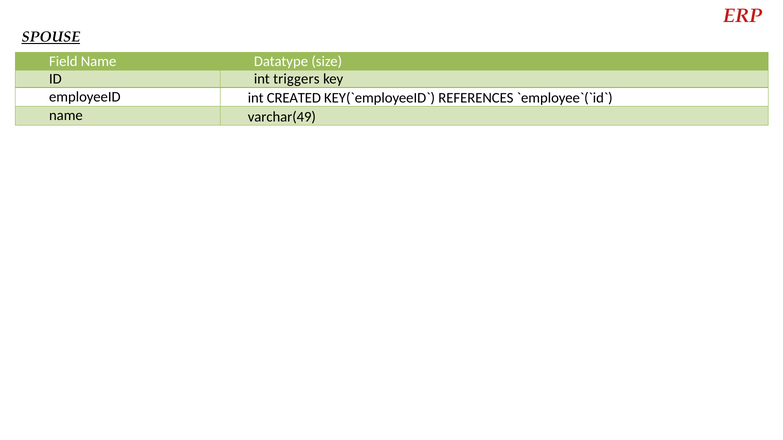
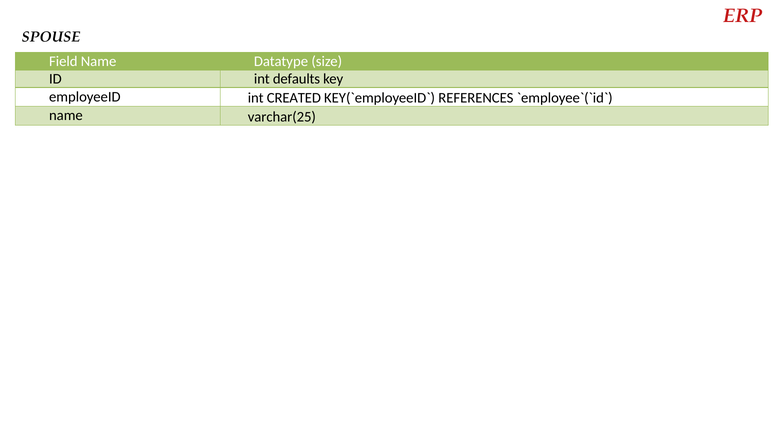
SPOUSE underline: present -> none
triggers: triggers -> defaults
varchar(49: varchar(49 -> varchar(25
